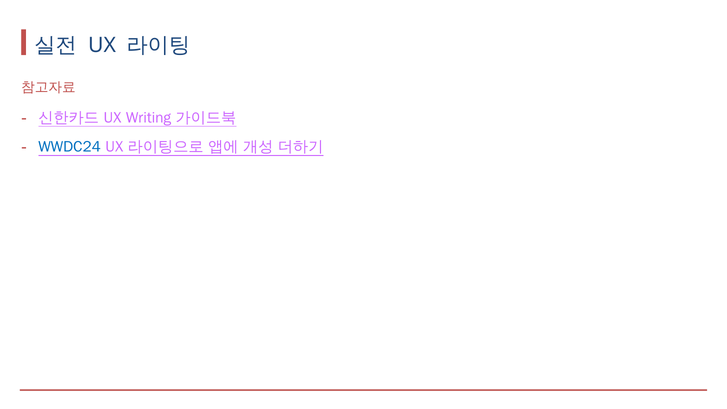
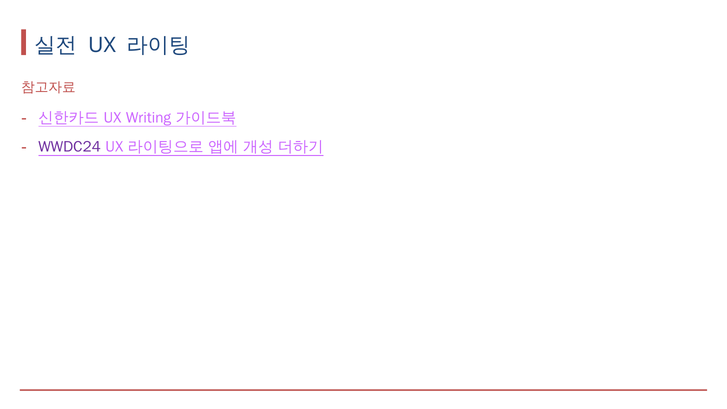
WWDC24 colour: blue -> purple
